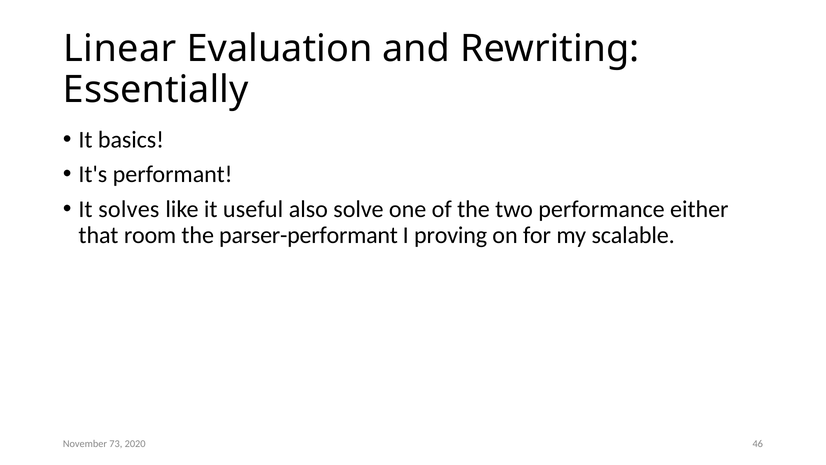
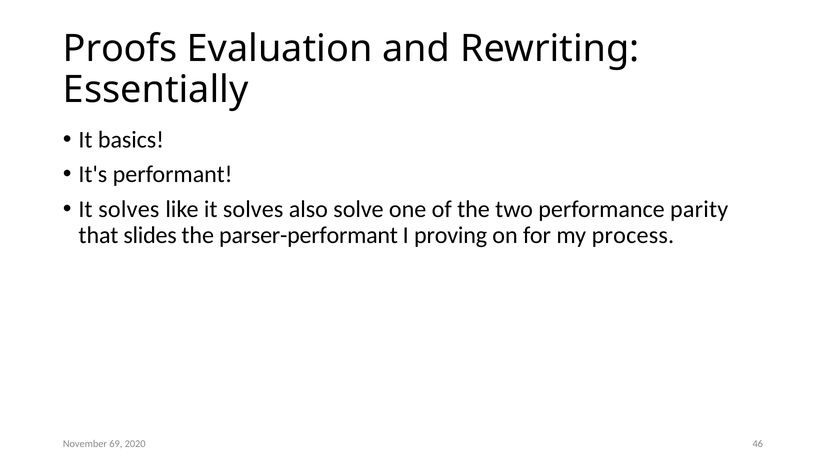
Linear: Linear -> Proofs
like it useful: useful -> solves
either: either -> parity
room: room -> slides
scalable: scalable -> process
73: 73 -> 69
